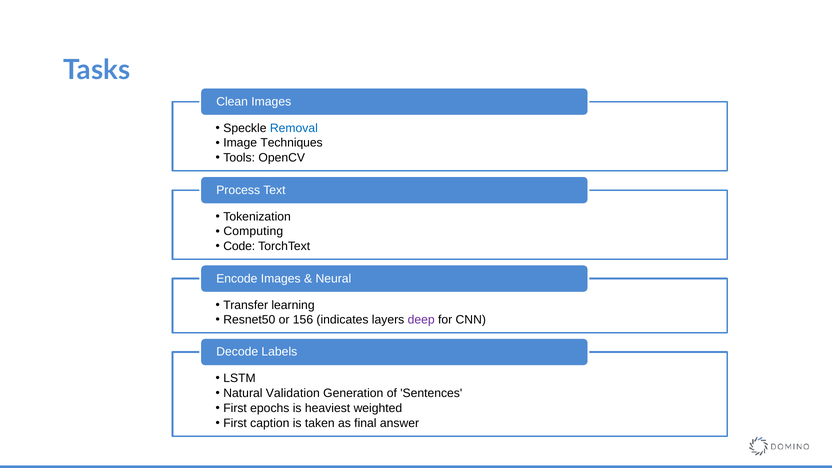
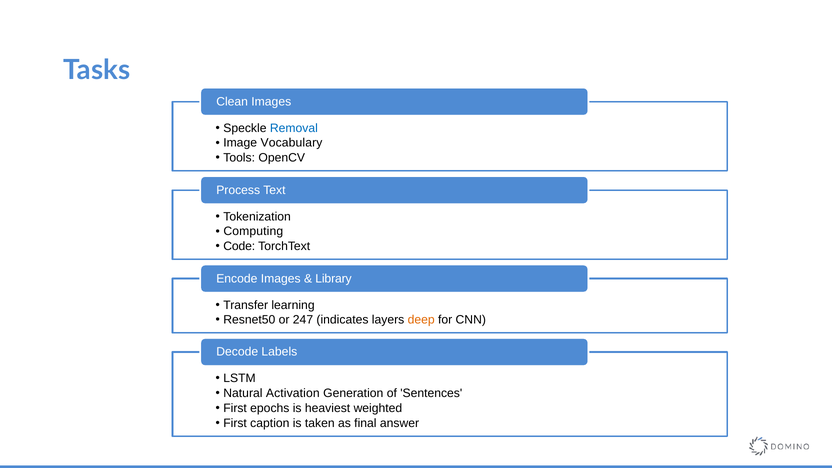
Techniques: Techniques -> Vocabulary
Neural: Neural -> Library
156: 156 -> 247
deep colour: purple -> orange
Validation: Validation -> Activation
